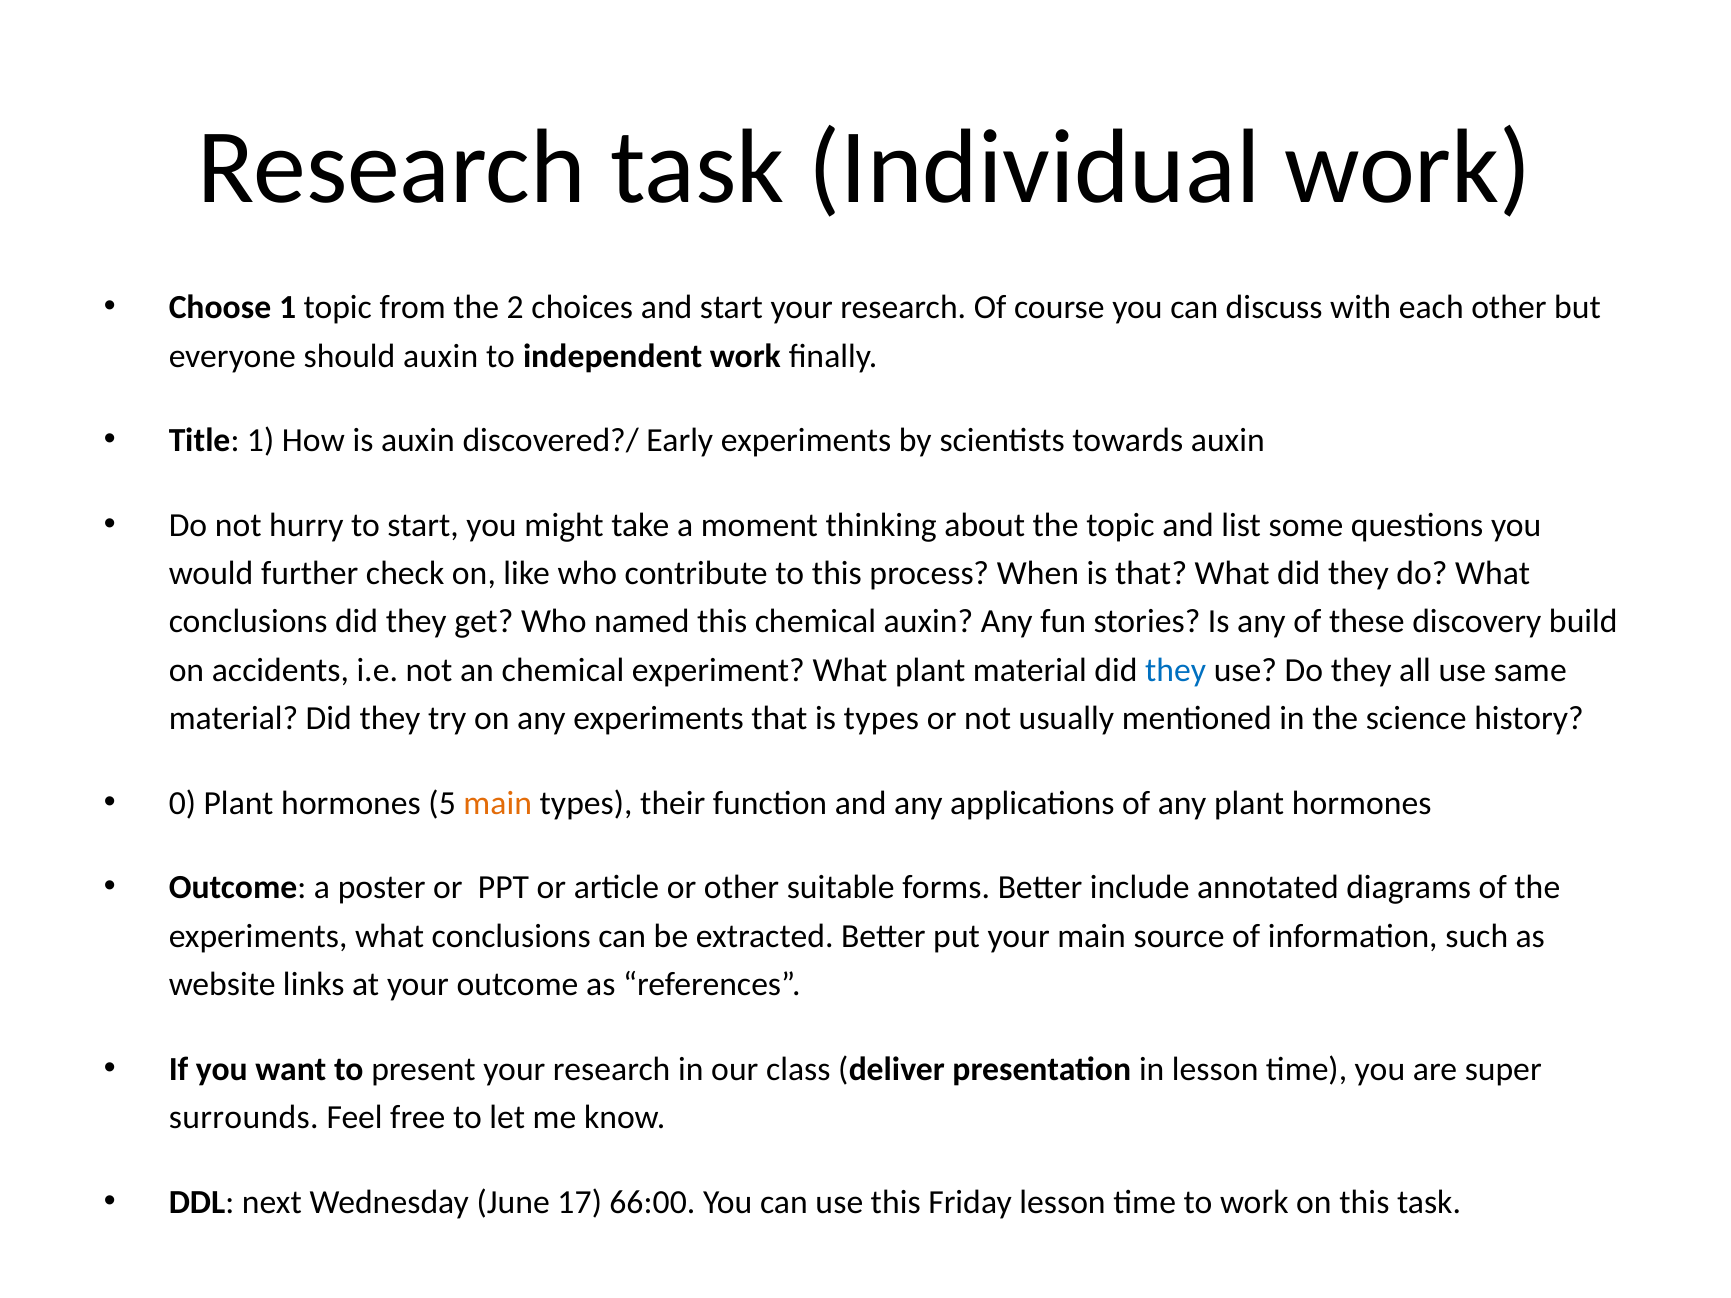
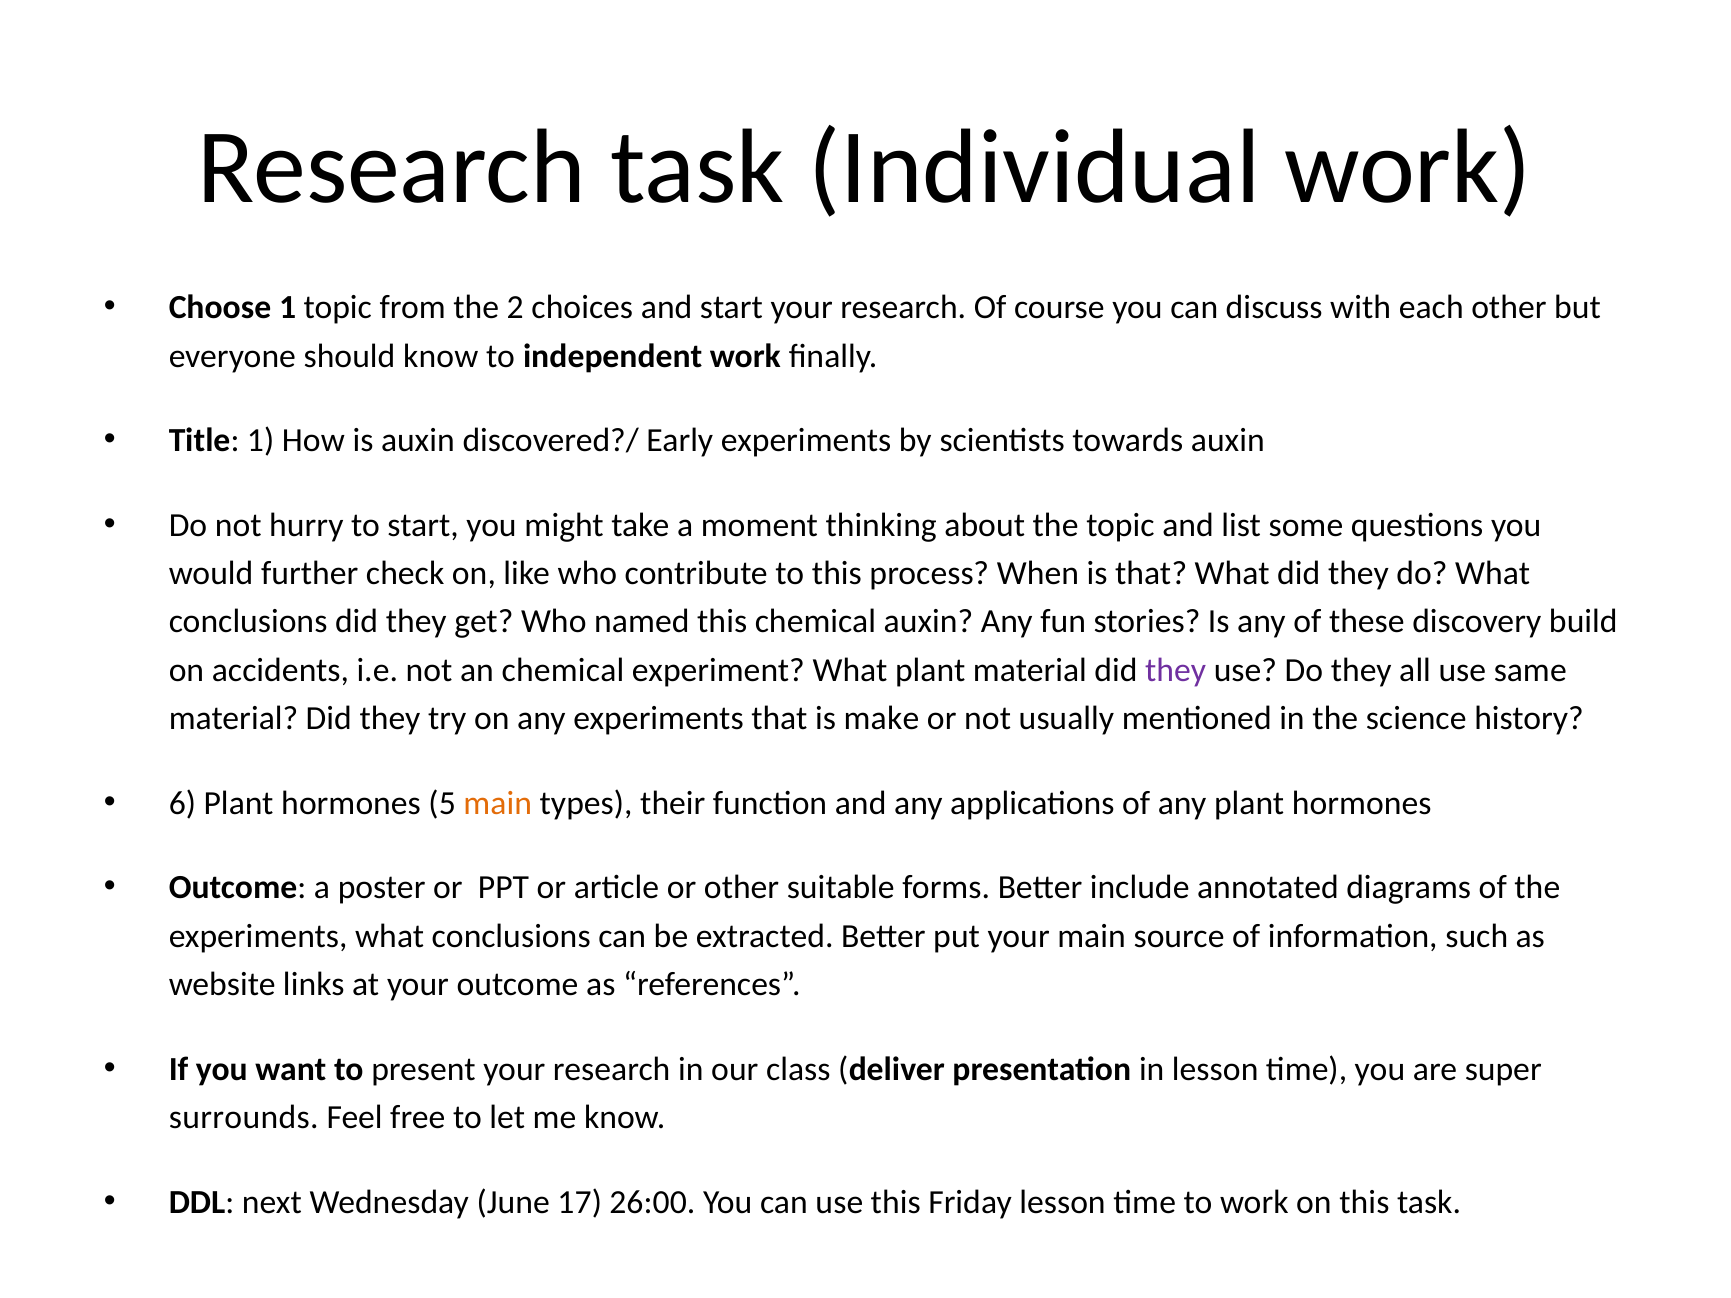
should auxin: auxin -> know
they at (1176, 670) colour: blue -> purple
is types: types -> make
0: 0 -> 6
66:00: 66:00 -> 26:00
